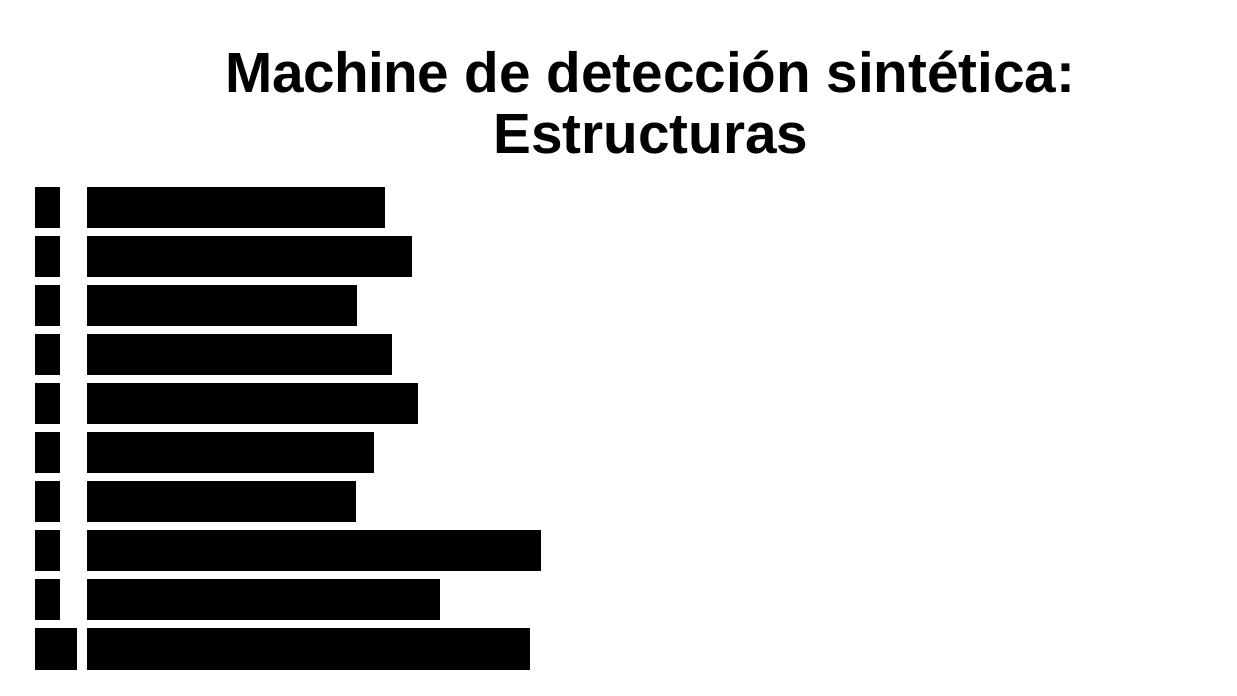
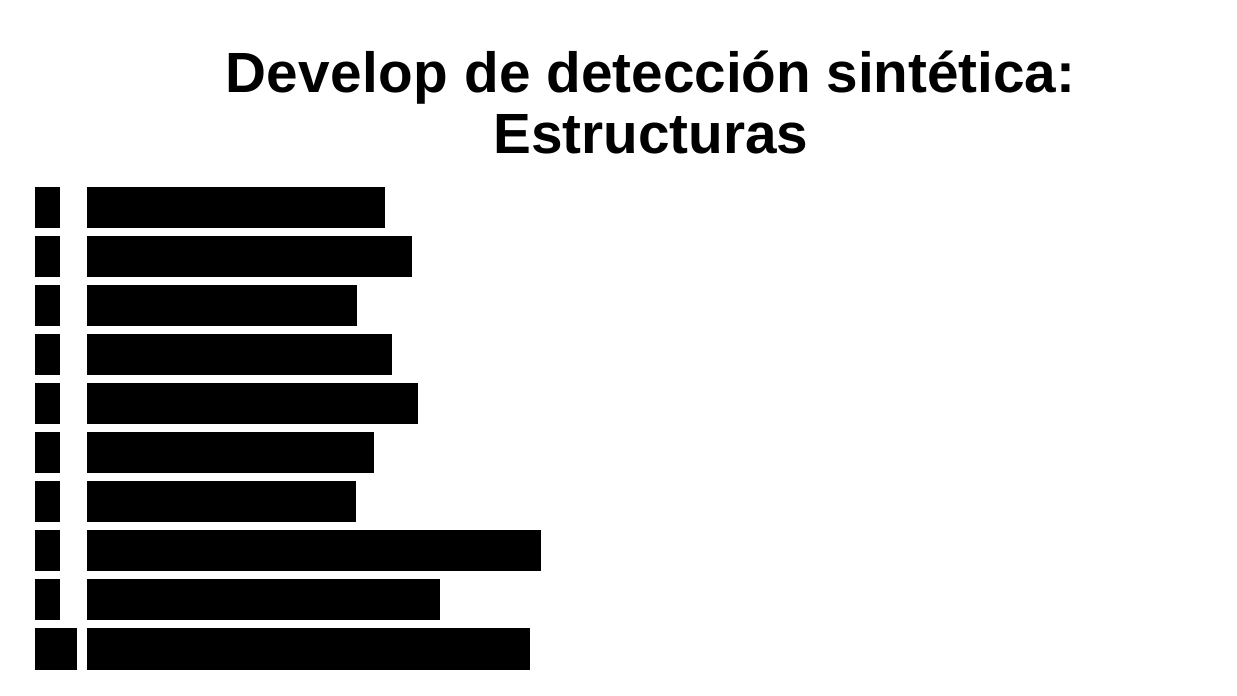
Machine: Machine -> Develop
